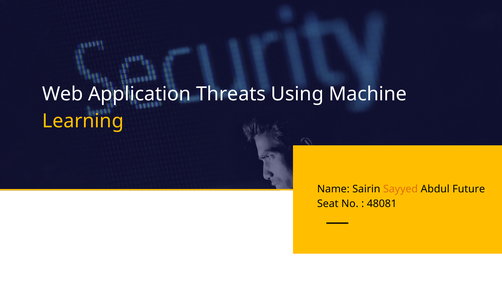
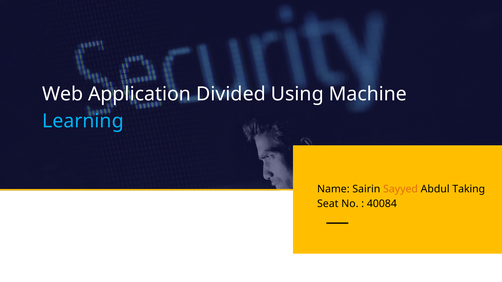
Threats: Threats -> Divided
Learning colour: yellow -> light blue
Future: Future -> Taking
48081: 48081 -> 40084
